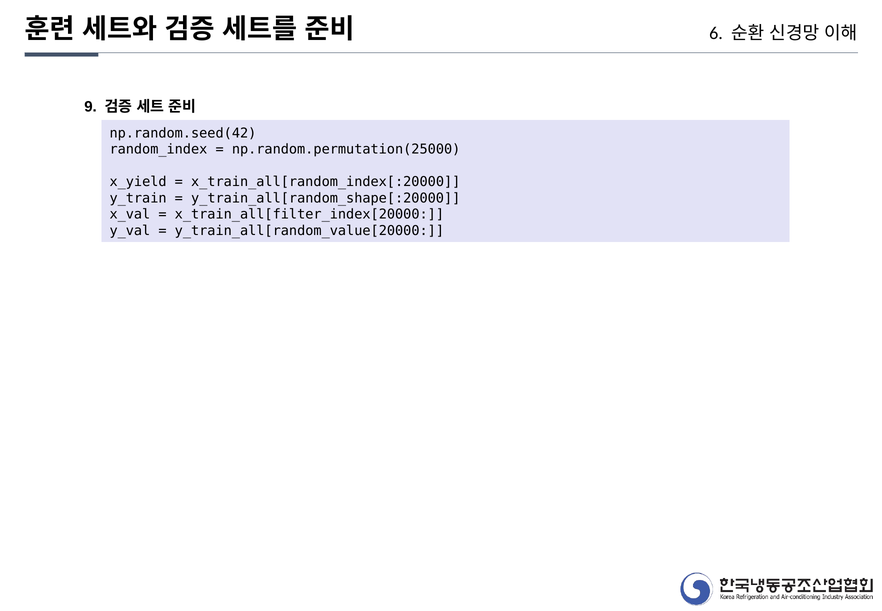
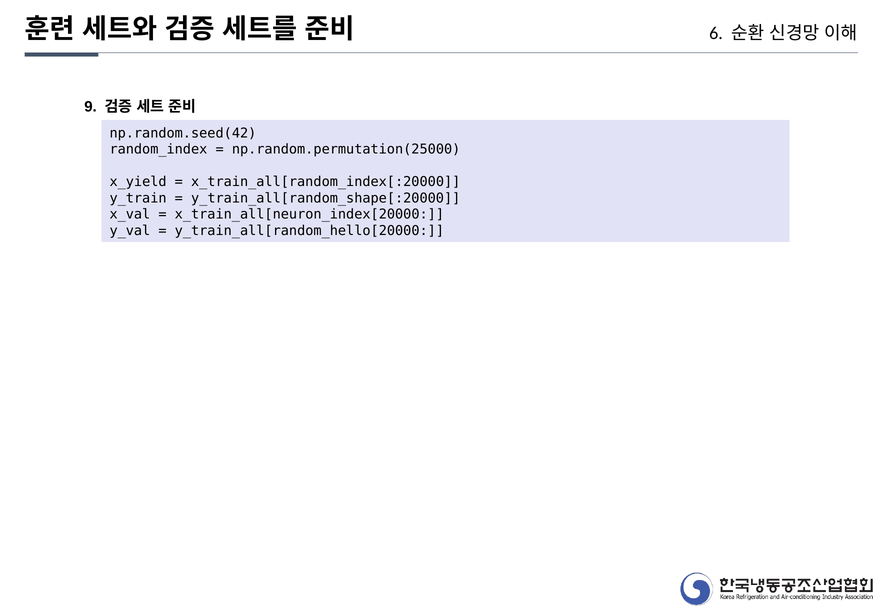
x_train_all[filter_index[20000: x_train_all[filter_index[20000 -> x_train_all[neuron_index[20000
y_train_all[random_value[20000: y_train_all[random_value[20000 -> y_train_all[random_hello[20000
